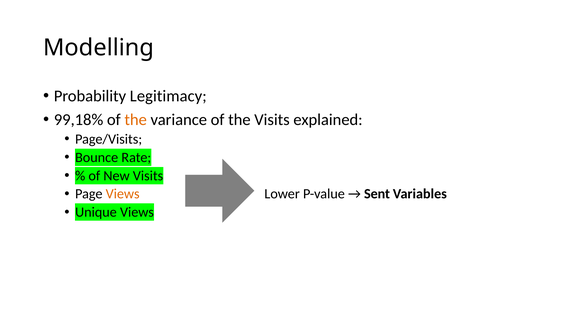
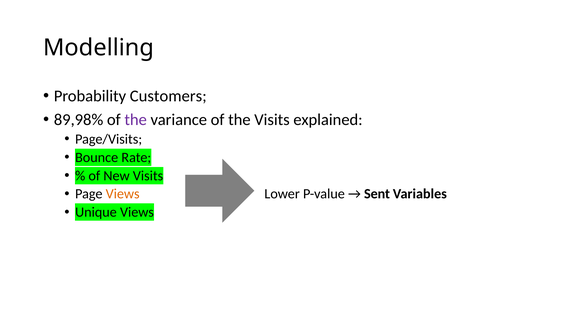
Legitimacy: Legitimacy -> Customers
99,18%: 99,18% -> 89,98%
the at (136, 120) colour: orange -> purple
